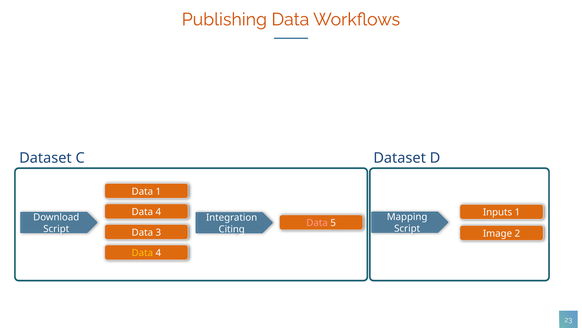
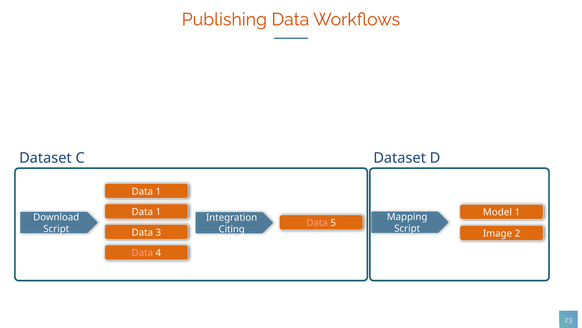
4 at (158, 212): 4 -> 1
Inputs: Inputs -> Model
Data at (142, 253) colour: yellow -> pink
